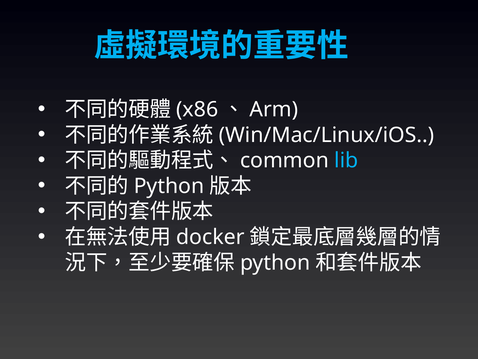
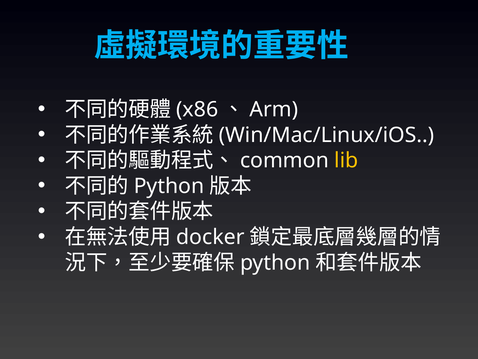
lib colour: light blue -> yellow
